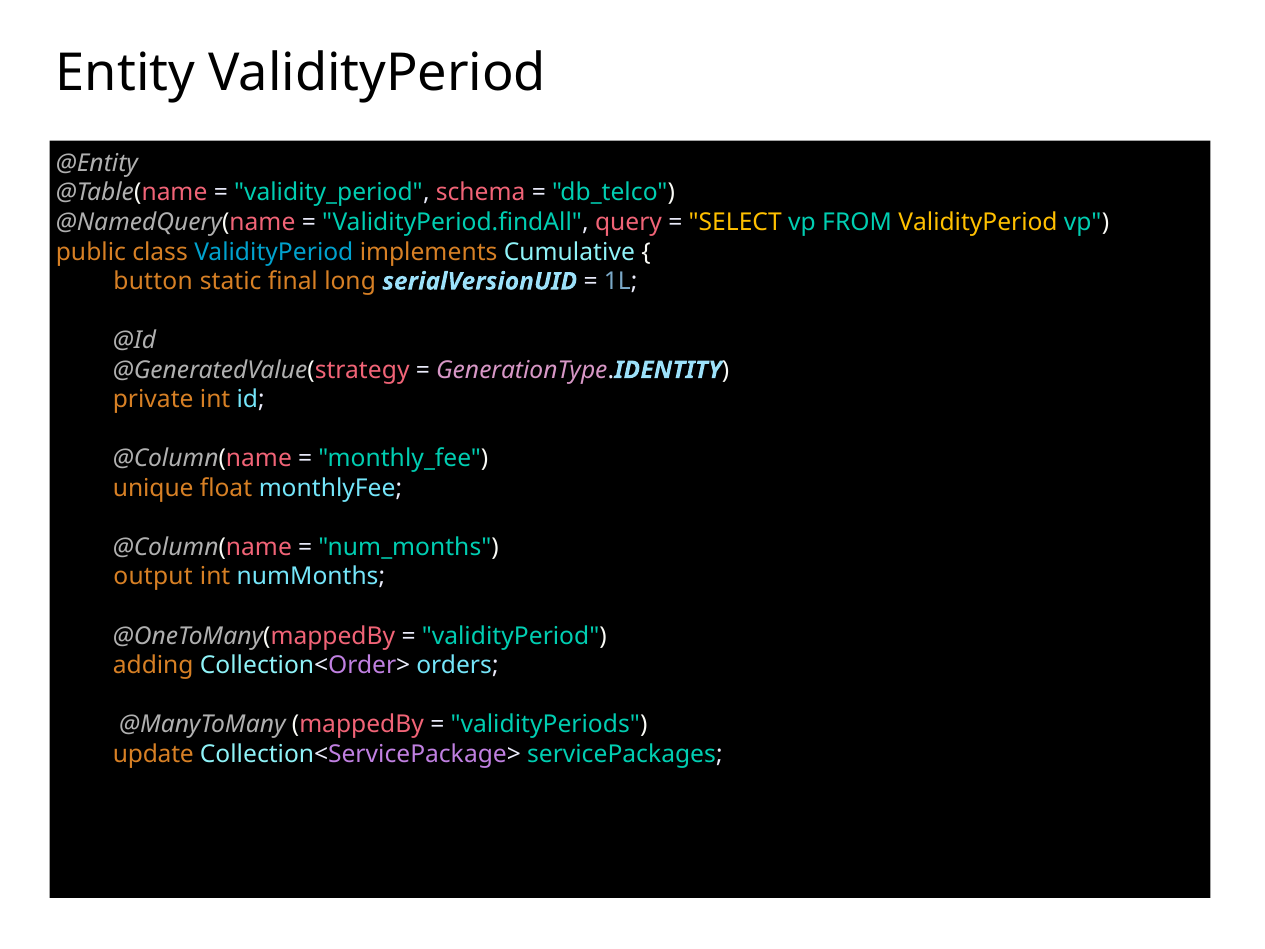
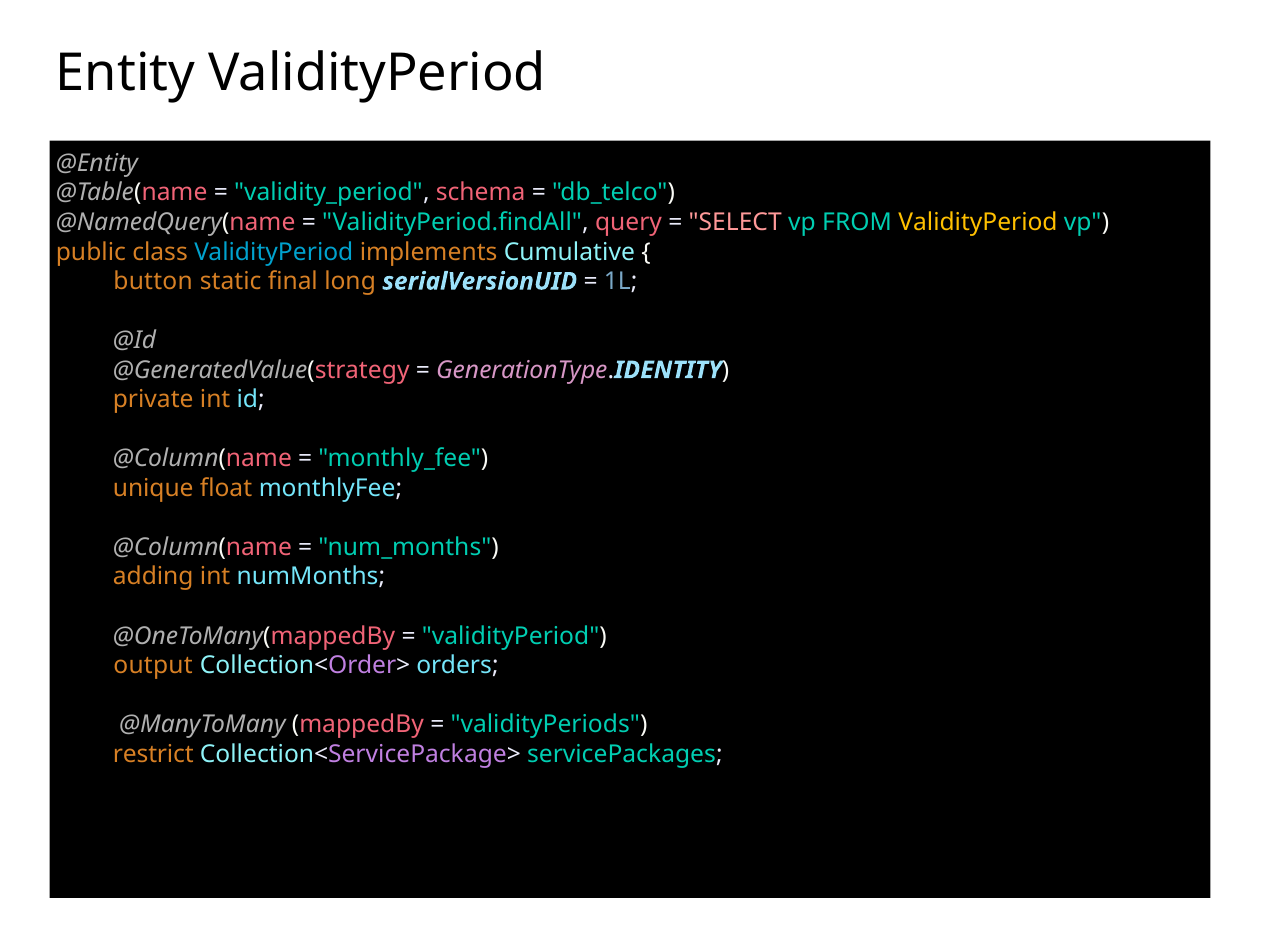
SELECT colour: yellow -> pink
output: output -> adding
adding: adding -> output
update: update -> restrict
